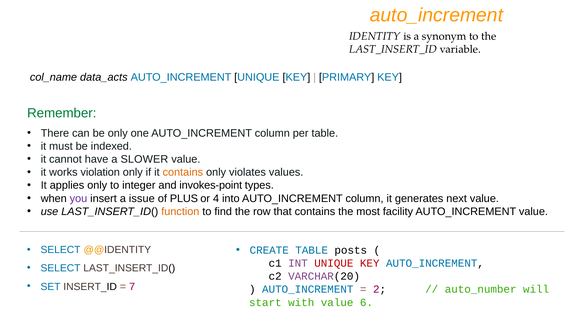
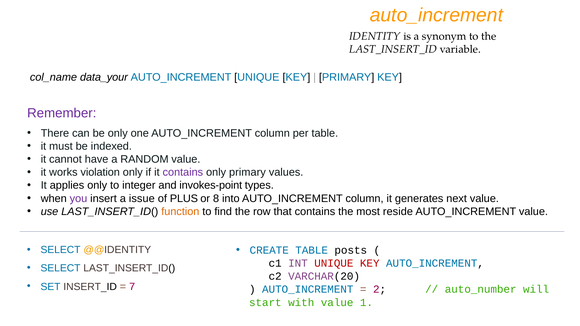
data_acts: data_acts -> data_your
Remember colour: green -> purple
SLOWER: SLOWER -> RANDOM
contains at (183, 172) colour: orange -> purple
only violates: violates -> primary
4: 4 -> 8
facility: facility -> reside
6: 6 -> 1
